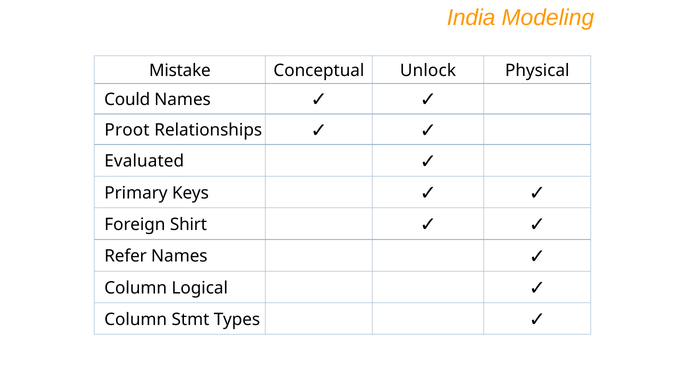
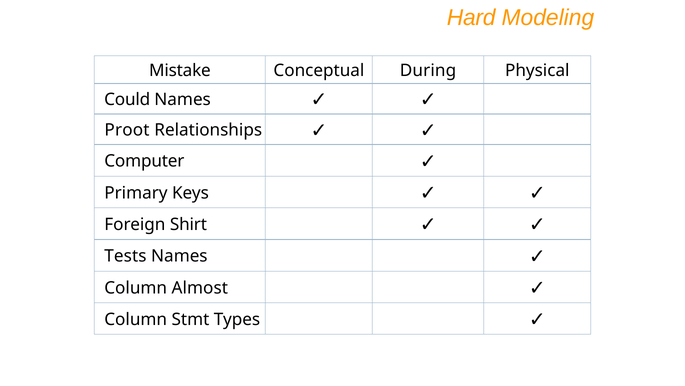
India: India -> Hard
Unlock: Unlock -> During
Evaluated: Evaluated -> Computer
Refer: Refer -> Tests
Logical: Logical -> Almost
